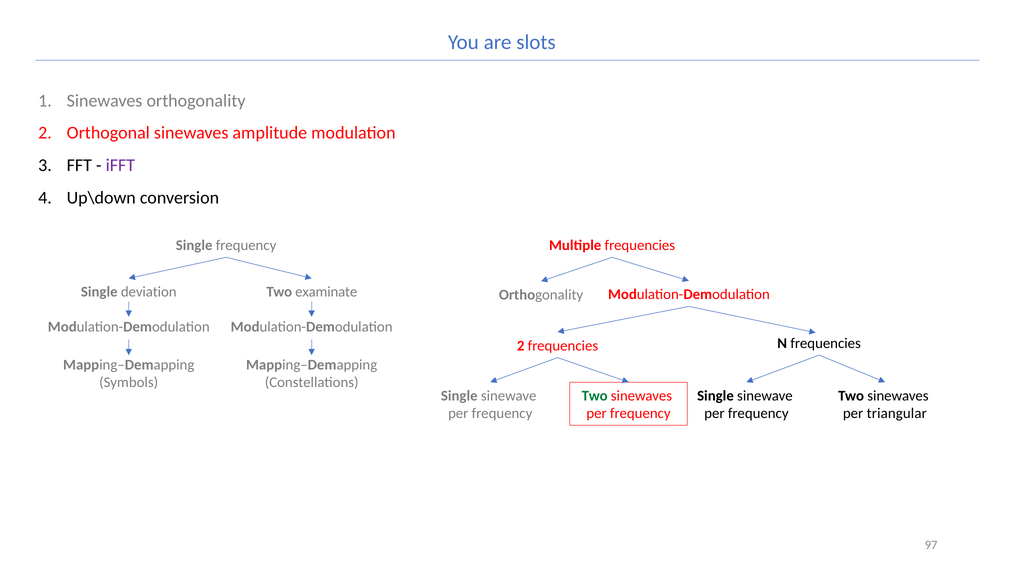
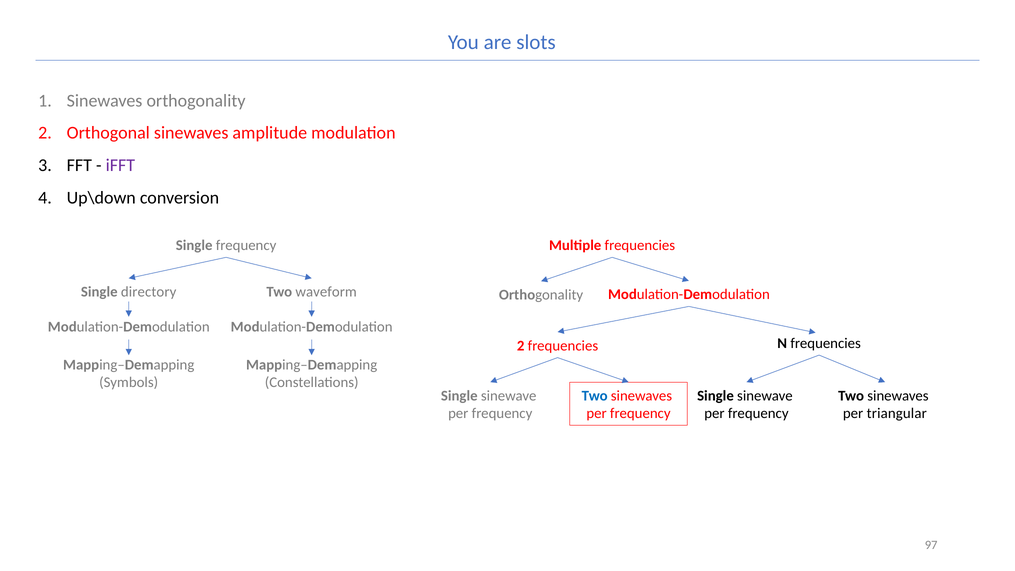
deviation: deviation -> directory
examinate: examinate -> waveform
Two at (595, 396) colour: green -> blue
